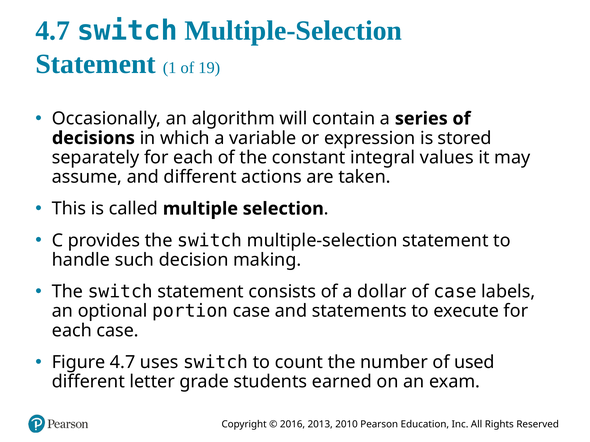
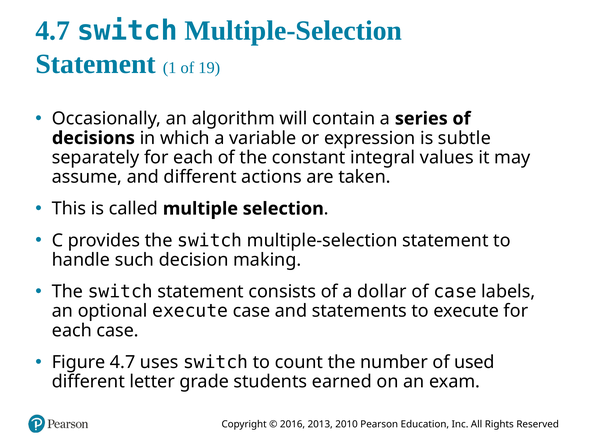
stored: stored -> subtle
optional portion: portion -> execute
